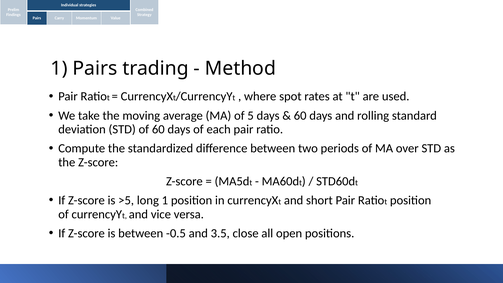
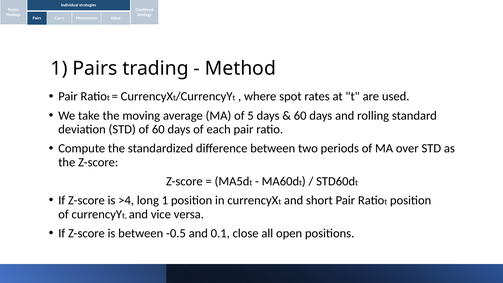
>5: >5 -> >4
3.5: 3.5 -> 0.1
